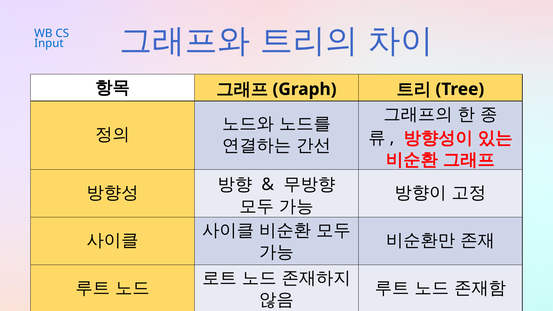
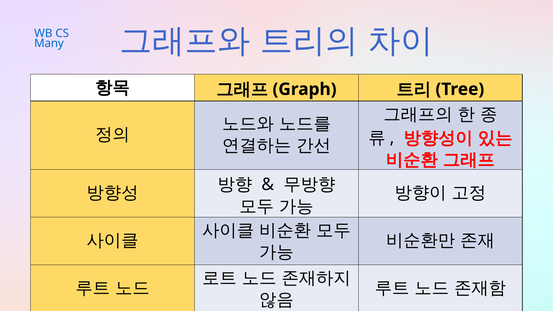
Input: Input -> Many
